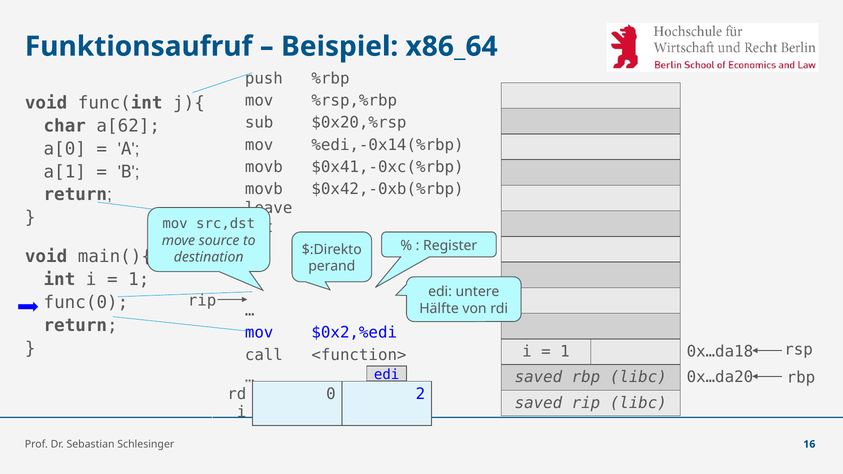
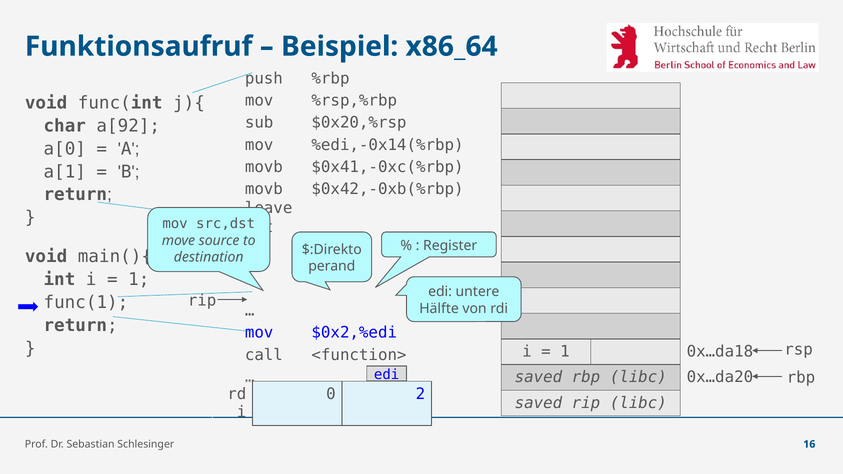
a[62: a[62 -> a[92
func(0: func(0 -> func(1
